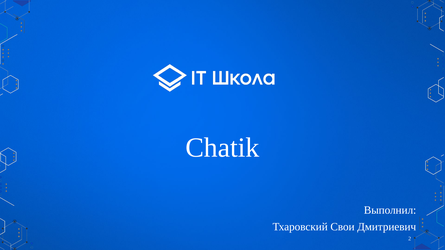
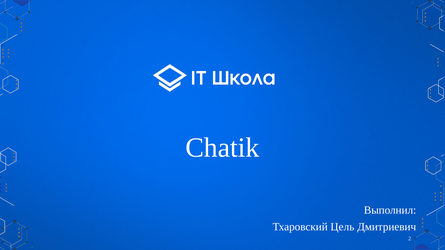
Свои: Свои -> Цель
